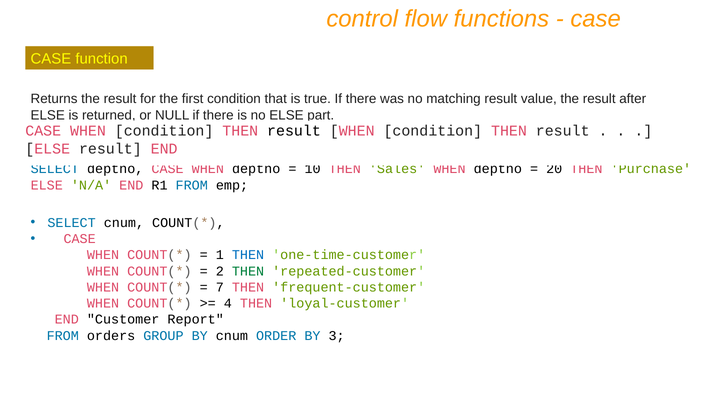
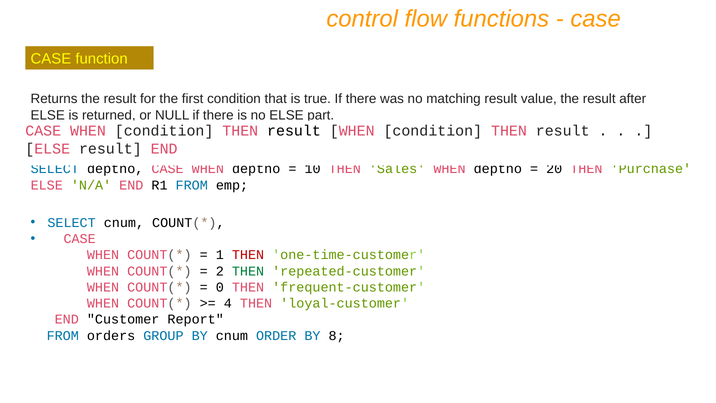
THEN at (248, 255) colour: blue -> red
7: 7 -> 0
3: 3 -> 8
